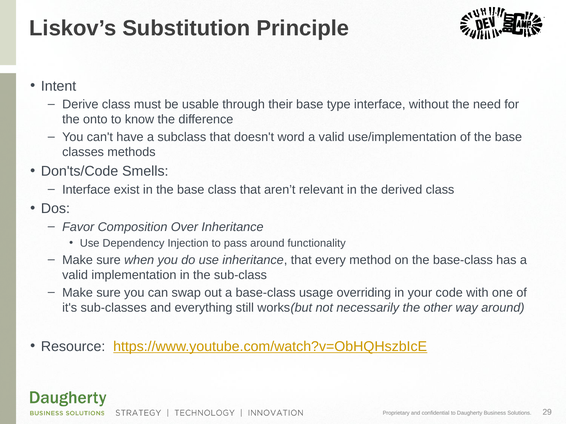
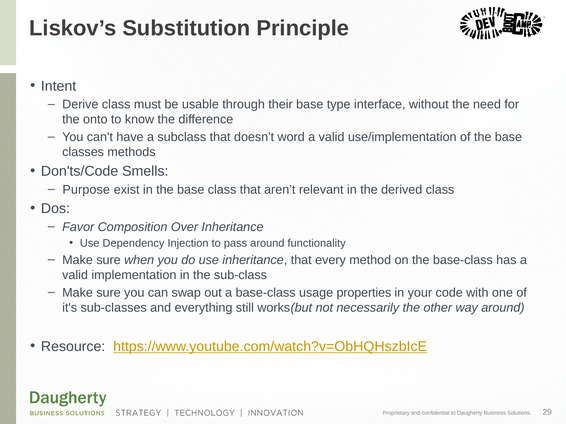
Interface at (86, 190): Interface -> Purpose
overriding: overriding -> properties
